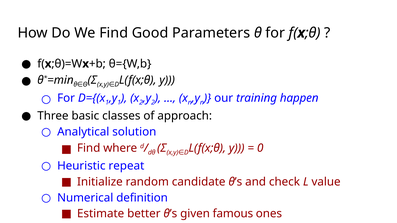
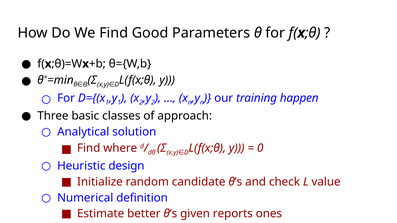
repeat: repeat -> design
famous: famous -> reports
